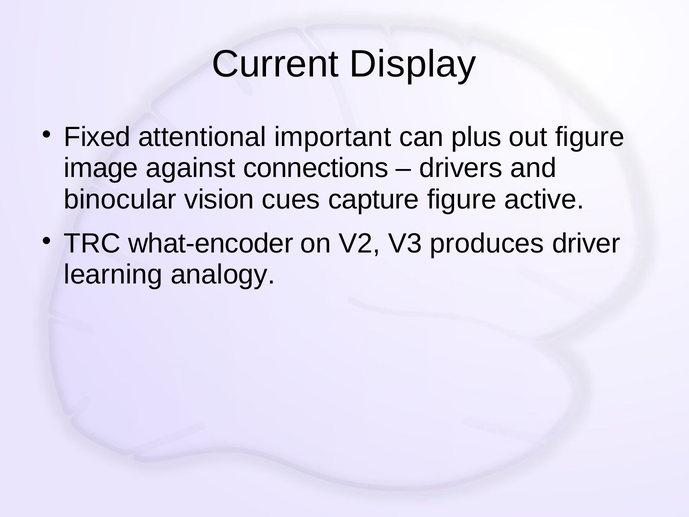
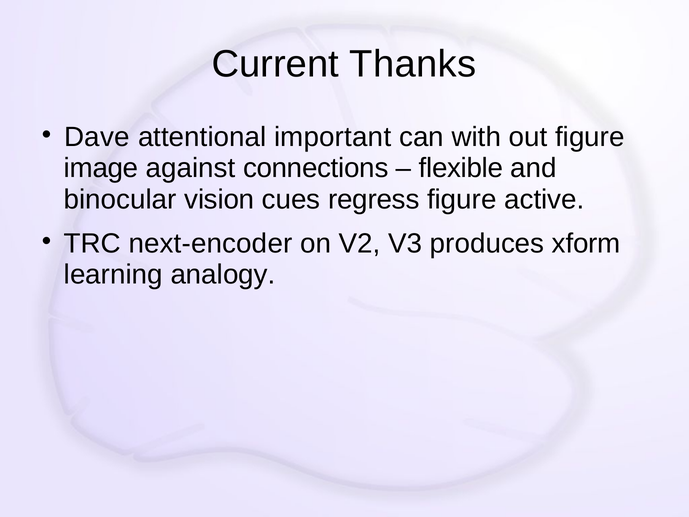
Display: Display -> Thanks
Fixed: Fixed -> Dave
plus: plus -> with
drivers: drivers -> flexible
capture: capture -> regress
what-encoder: what-encoder -> next-encoder
driver: driver -> xform
